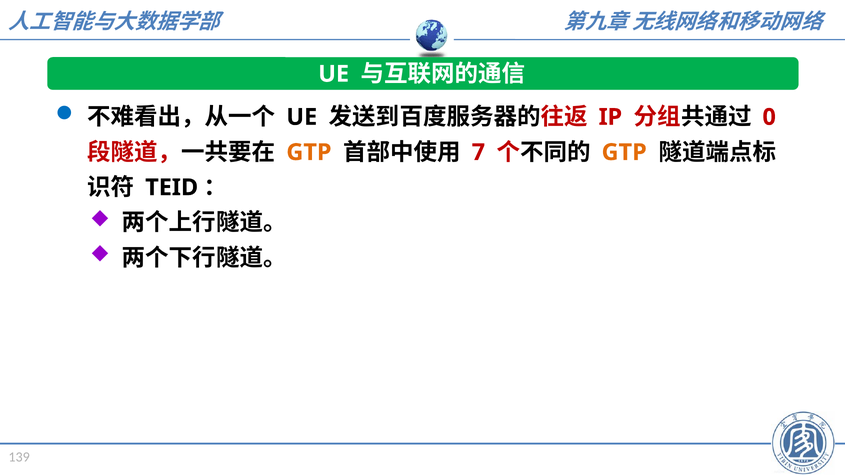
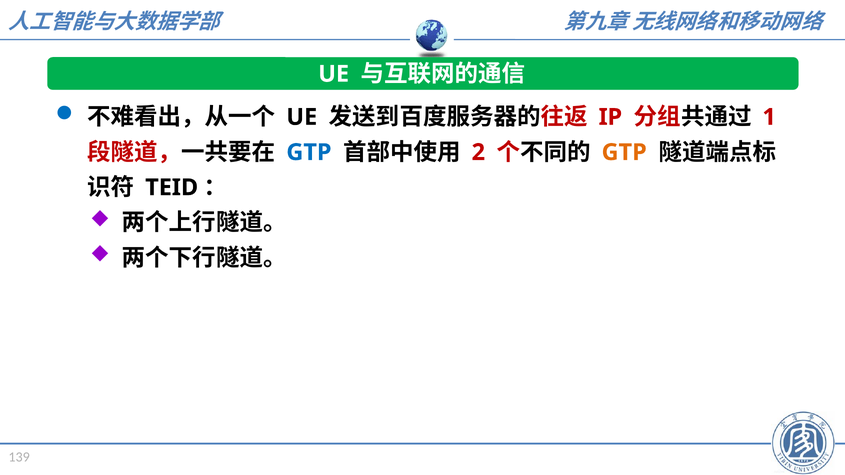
0: 0 -> 1
GTP at (309, 152) colour: orange -> blue
7: 7 -> 2
